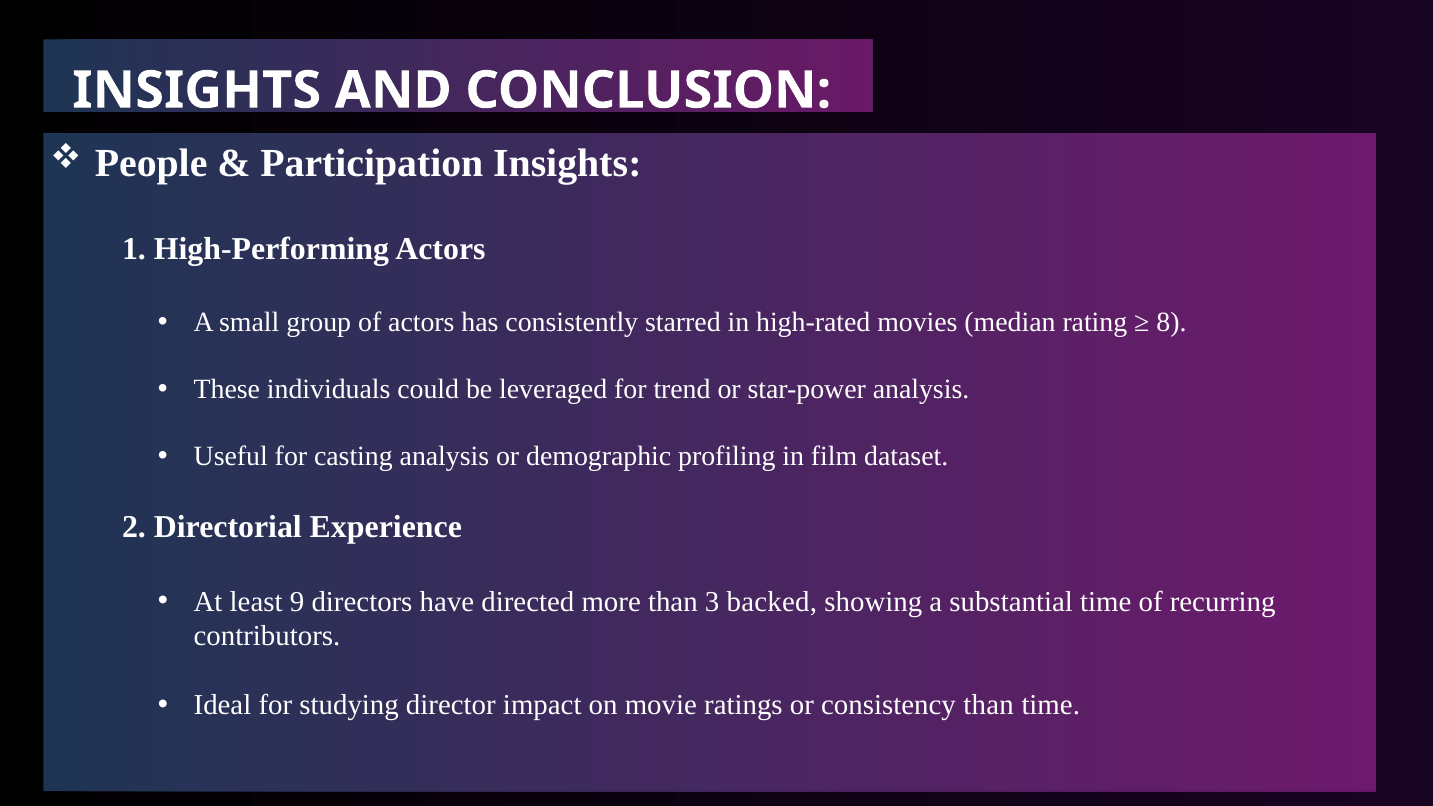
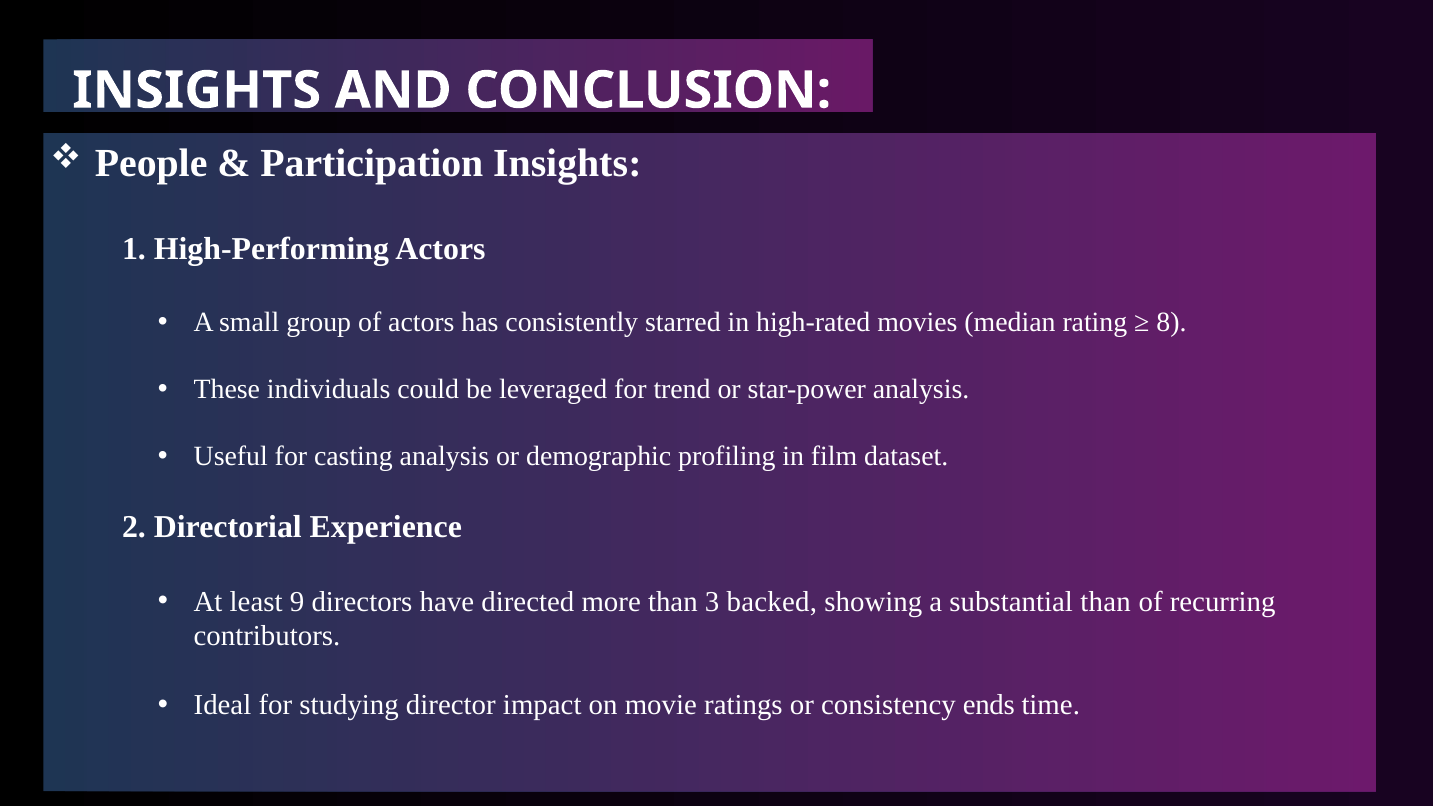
substantial time: time -> than
consistency than: than -> ends
